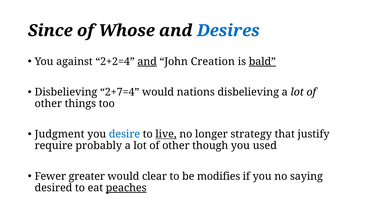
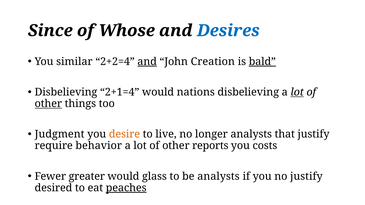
against: against -> similar
2+7=4: 2+7=4 -> 2+1=4
lot at (297, 92) underline: none -> present
other at (48, 104) underline: none -> present
desire colour: blue -> orange
live underline: present -> none
longer strategy: strategy -> analysts
probably: probably -> behavior
though: though -> reports
used: used -> costs
clear: clear -> glass
be modifies: modifies -> analysts
no saying: saying -> justify
